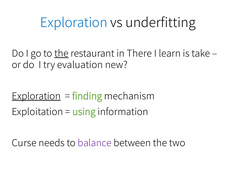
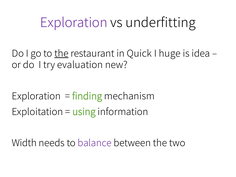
Exploration at (74, 23) colour: blue -> purple
There: There -> Quick
learn: learn -> huge
take: take -> idea
Exploration at (36, 96) underline: present -> none
Curse: Curse -> Width
